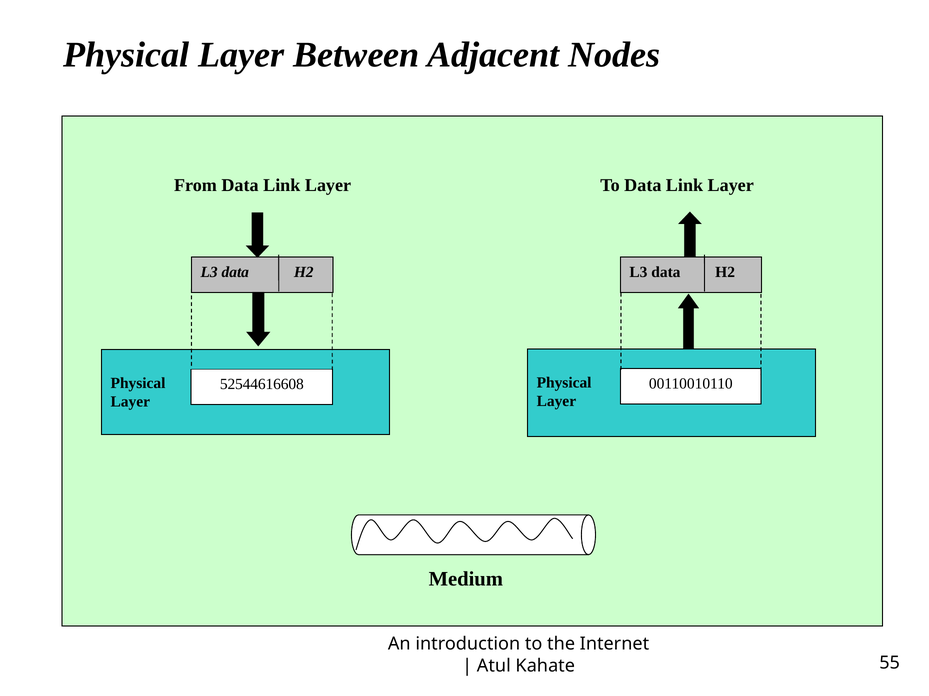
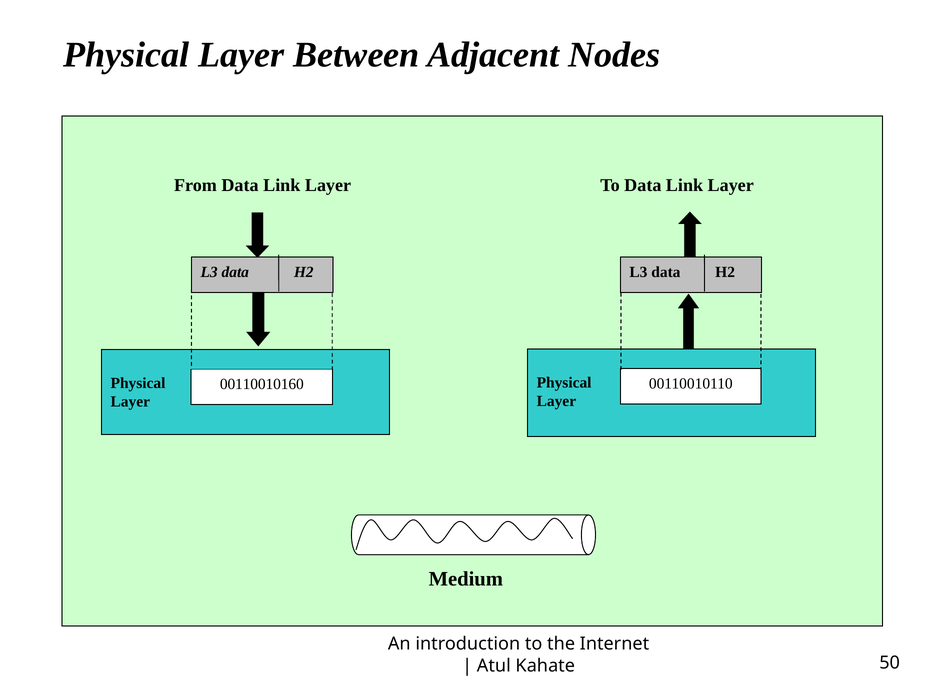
52544616608: 52544616608 -> 00110010160
55: 55 -> 50
